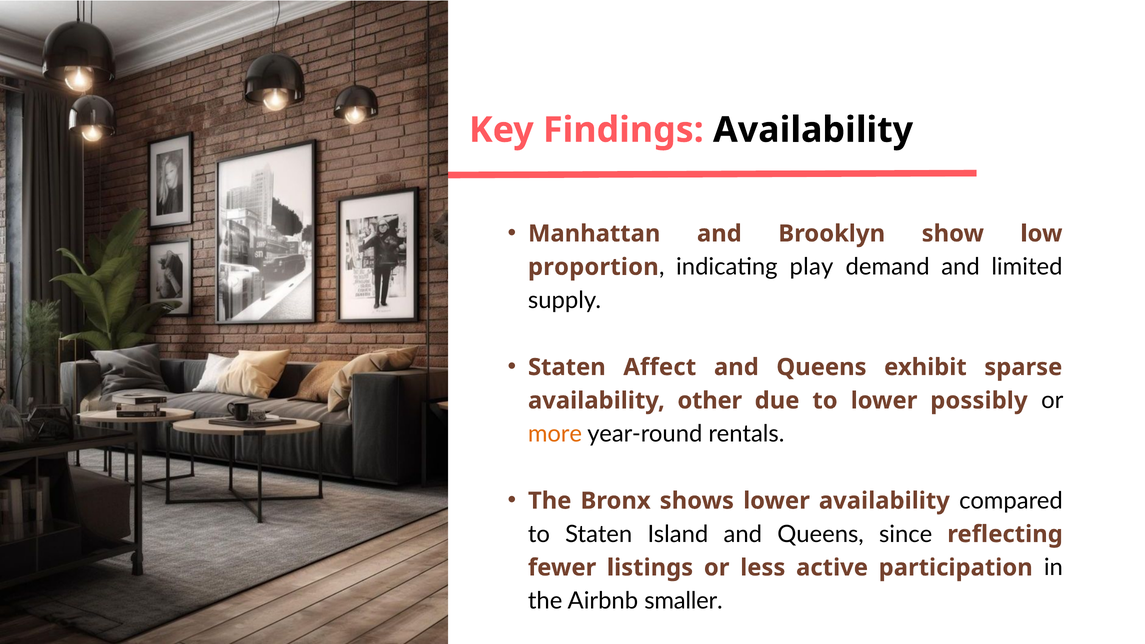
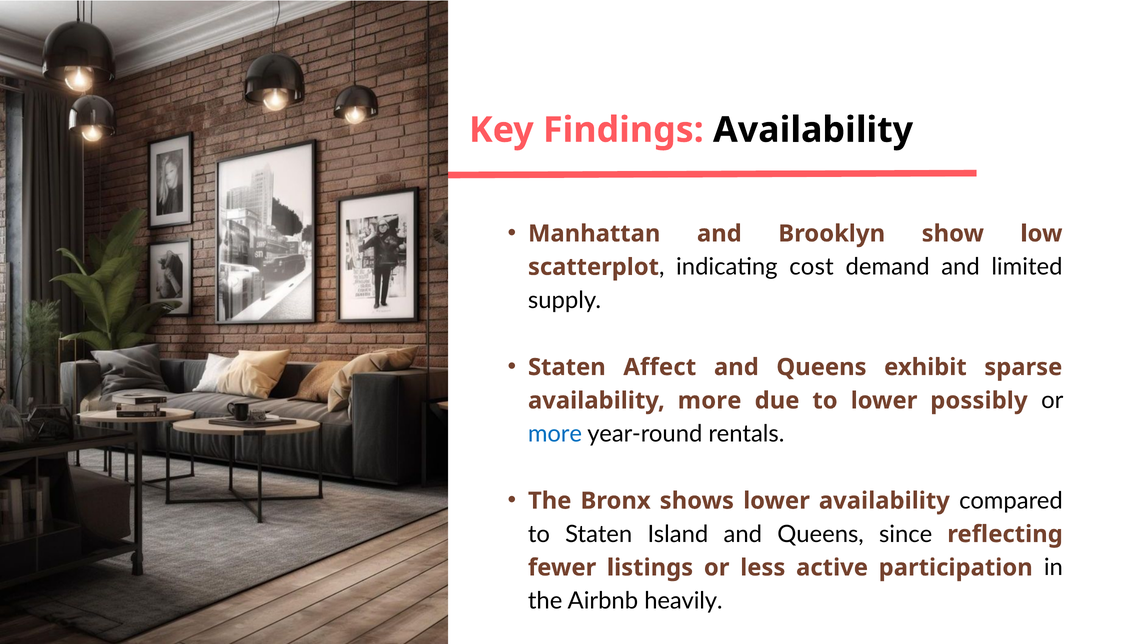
proportion: proportion -> scatterplot
play: play -> cost
availability other: other -> more
more at (555, 434) colour: orange -> blue
smaller: smaller -> heavily
